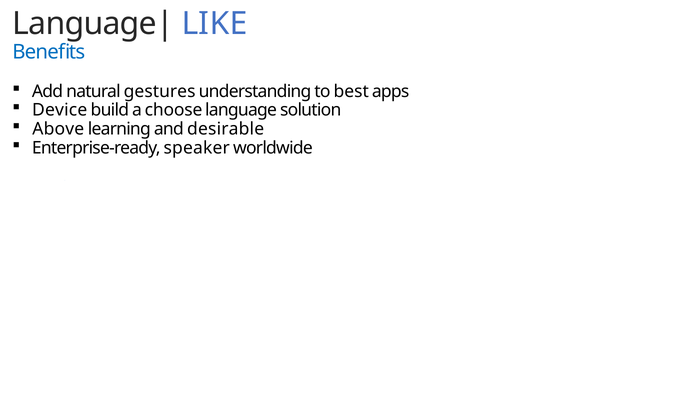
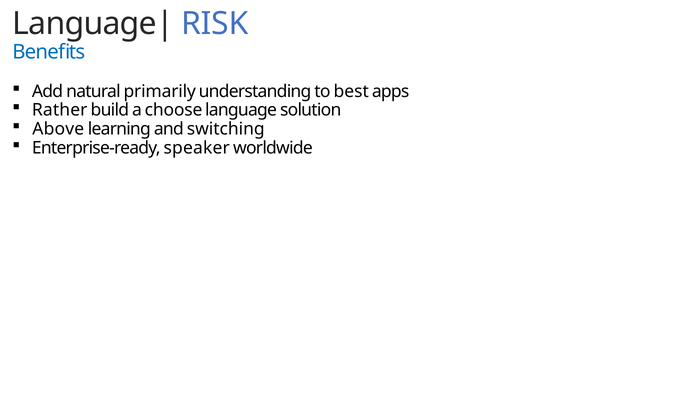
LIKE: LIKE -> RISK
gestures: gestures -> primarily
Device: Device -> Rather
desirable: desirable -> switching
